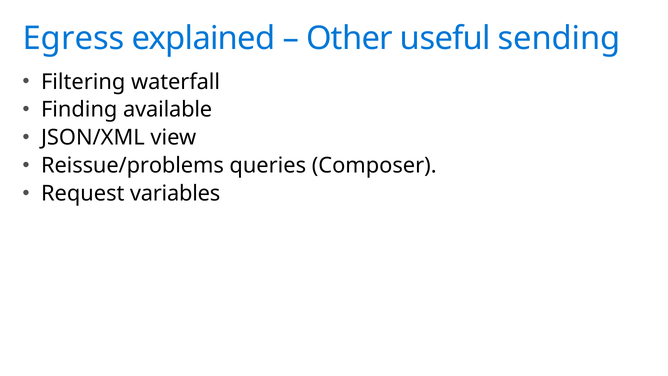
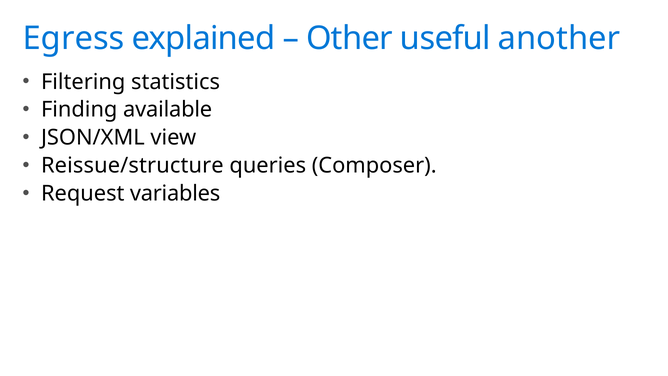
sending: sending -> another
waterfall: waterfall -> statistics
Reissue/problems: Reissue/problems -> Reissue/structure
